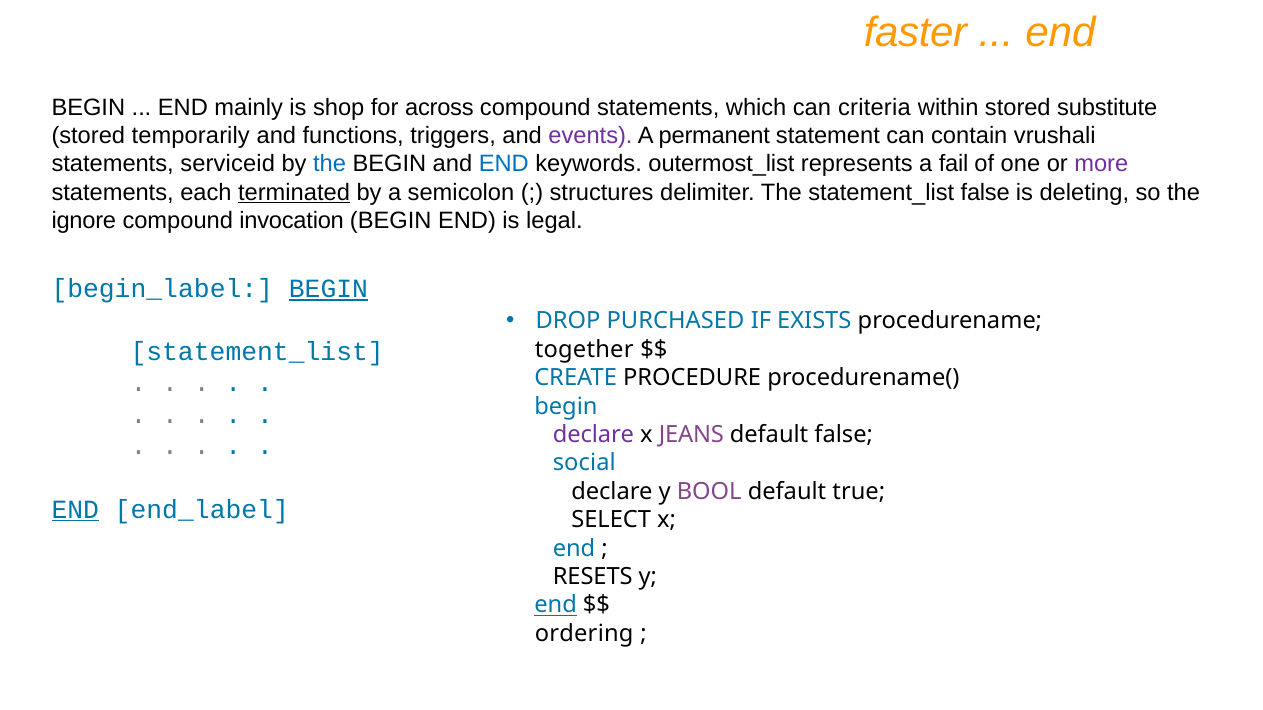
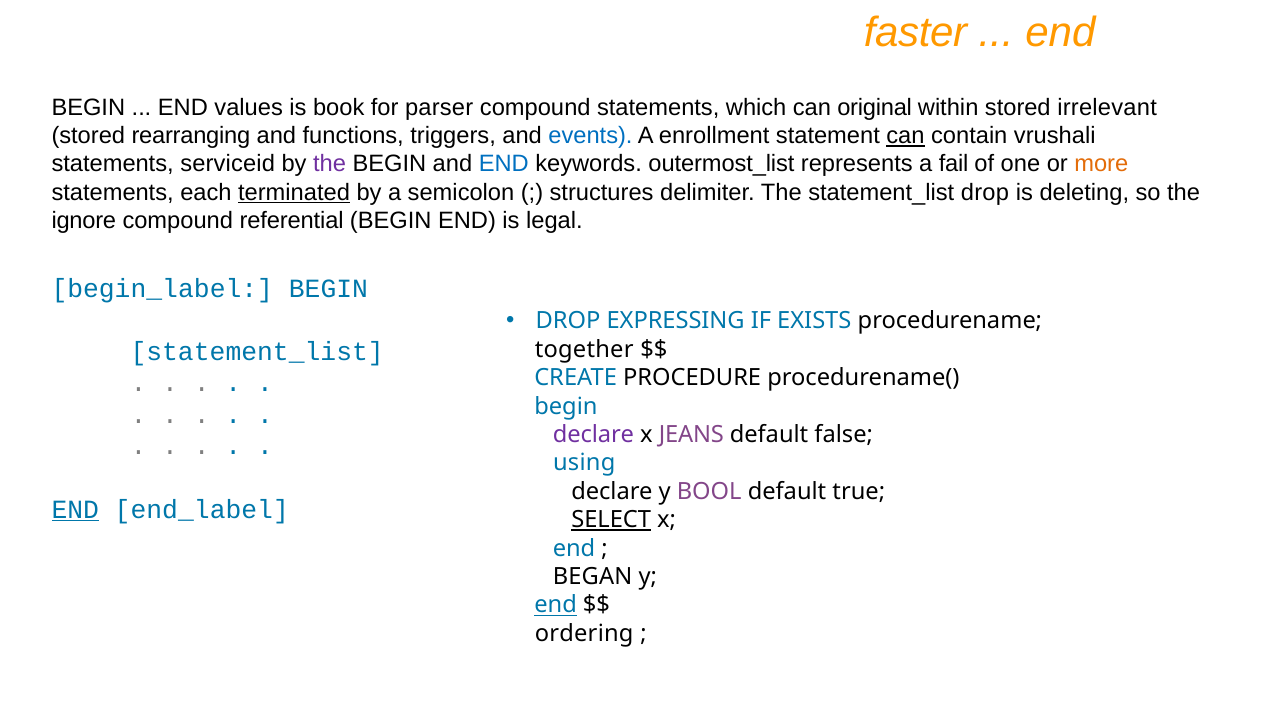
mainly: mainly -> values
shop: shop -> book
across: across -> parser
criteria: criteria -> original
substitute: substitute -> irrelevant
temporarily: temporarily -> rearranging
events colour: purple -> blue
permanent: permanent -> enrollment
can at (905, 136) underline: none -> present
the at (330, 164) colour: blue -> purple
more colour: purple -> orange
statement_list false: false -> drop
invocation: invocation -> referential
BEGIN at (328, 289) underline: present -> none
PURCHASED: PURCHASED -> EXPRESSING
social: social -> using
SELECT underline: none -> present
RESETS: RESETS -> BEGAN
